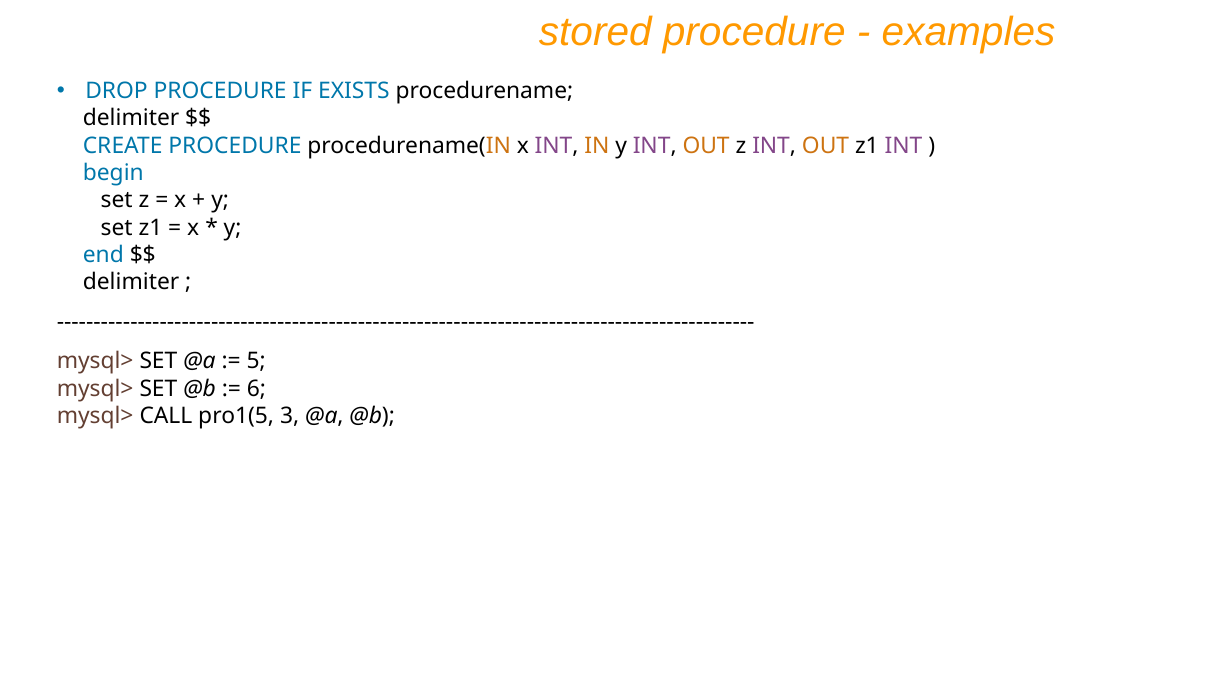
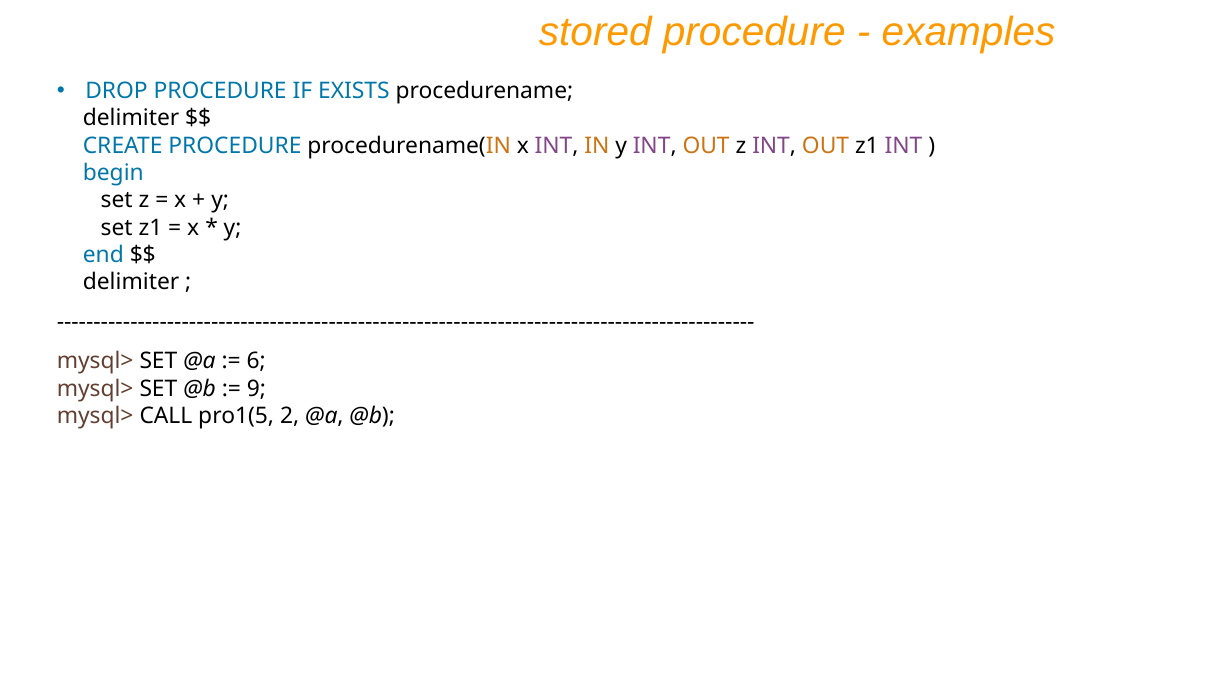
5: 5 -> 6
6: 6 -> 9
3: 3 -> 2
